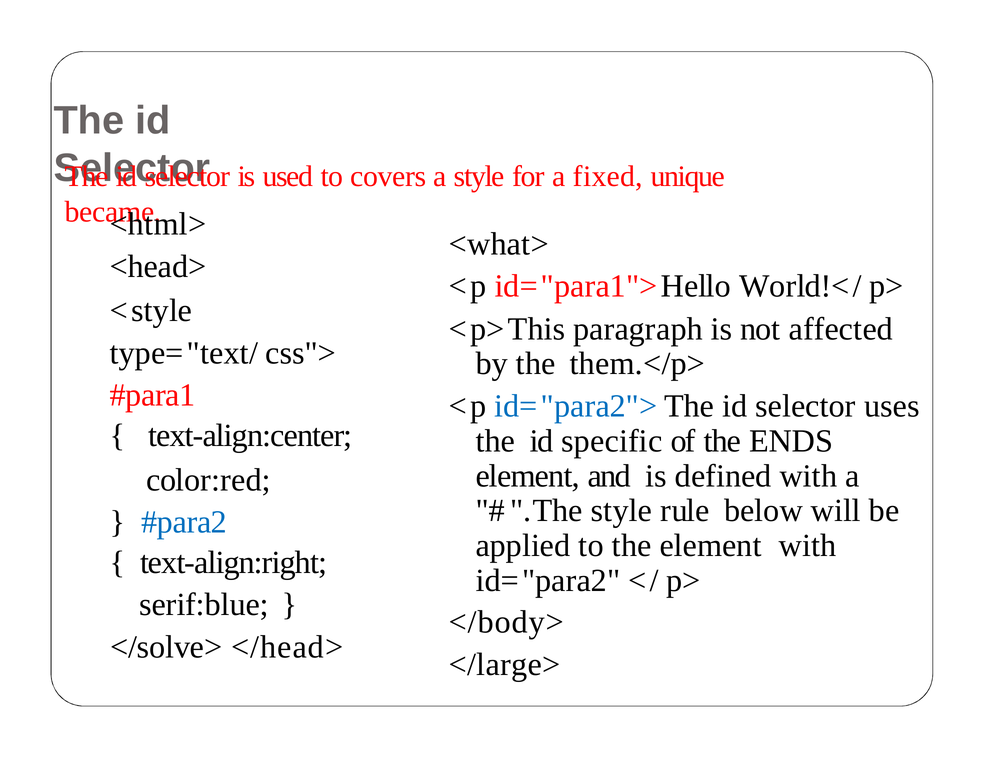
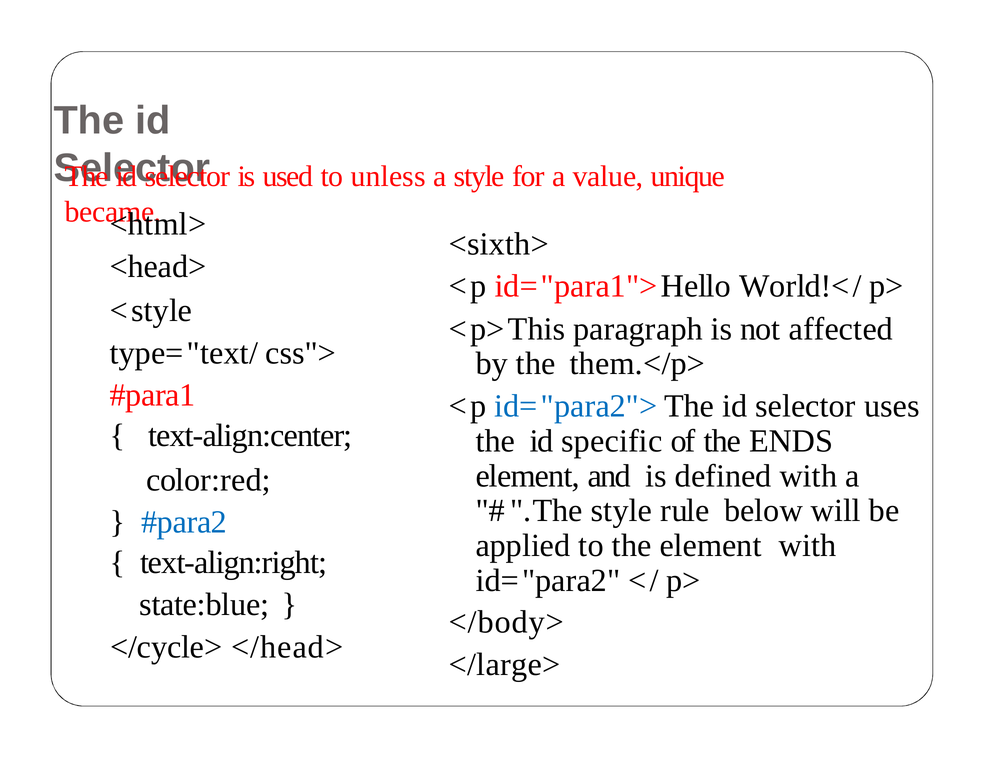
covers: covers -> unless
fixed: fixed -> value
<what>: <what> -> <sixth>
serif:blue: serif:blue -> state:blue
</solve>: </solve> -> </cycle>
